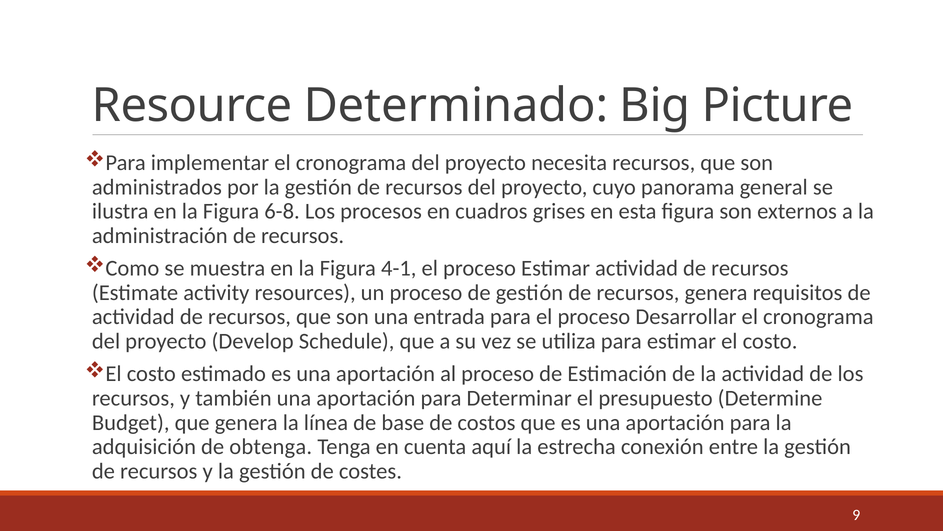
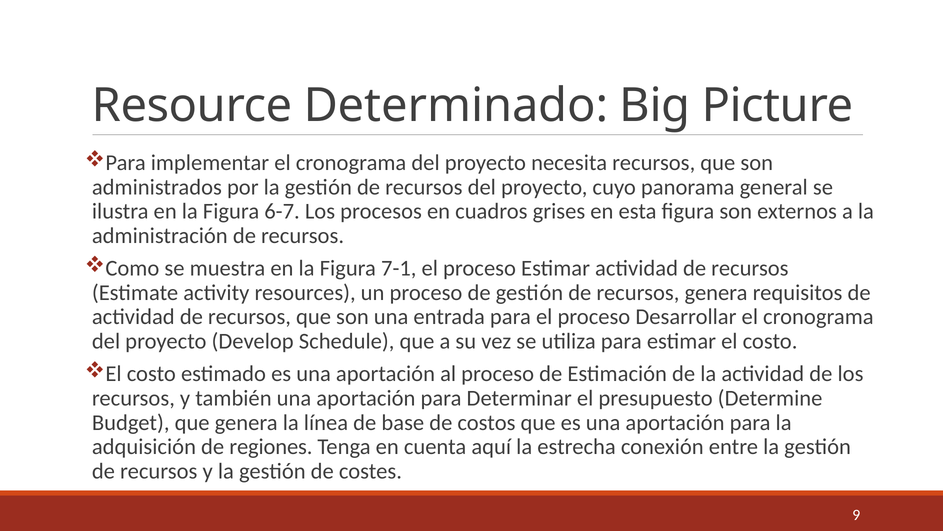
6-8: 6-8 -> 6-7
4-1: 4-1 -> 7-1
obtenga: obtenga -> regiones
